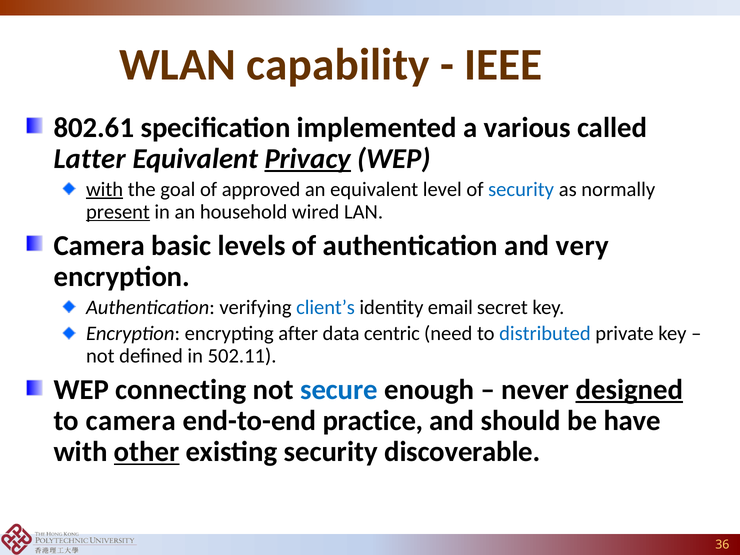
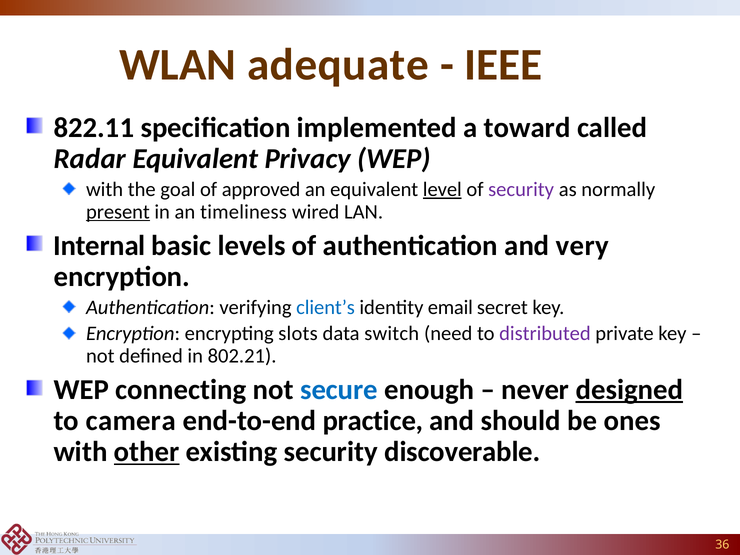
capability: capability -> adequate
802.61: 802.61 -> 822.11
various: various -> toward
Latter: Latter -> Radar
Privacy underline: present -> none
with at (105, 190) underline: present -> none
level underline: none -> present
security at (521, 190) colour: blue -> purple
household: household -> timeliness
Camera at (99, 246): Camera -> Internal
after: after -> slots
centric: centric -> switch
distributed colour: blue -> purple
502.11: 502.11 -> 802.21
have: have -> ones
